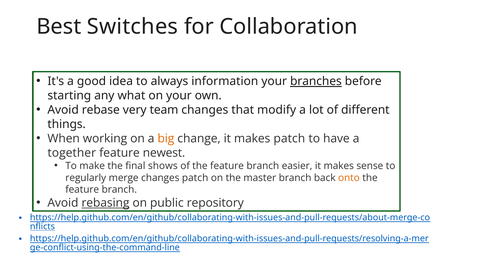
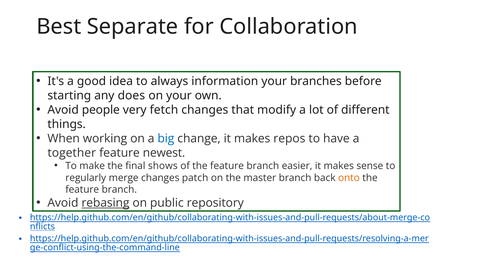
Switches: Switches -> Separate
branches underline: present -> none
what: what -> does
rebase: rebase -> people
team: team -> fetch
big colour: orange -> blue
makes patch: patch -> repos
